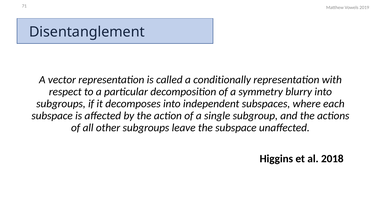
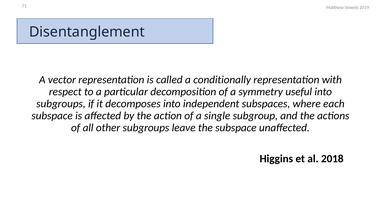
blurry: blurry -> useful
